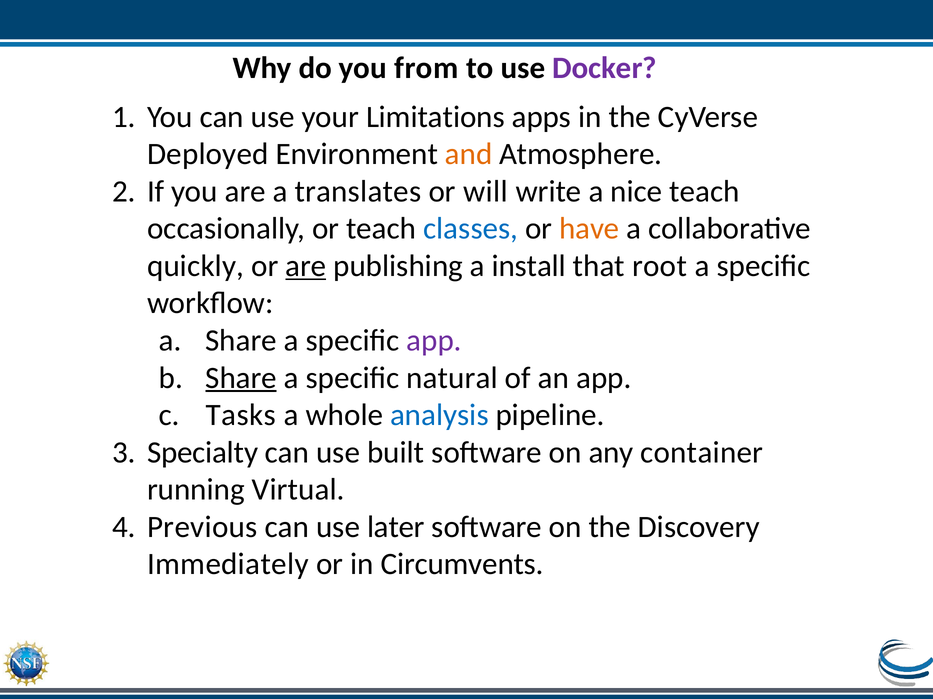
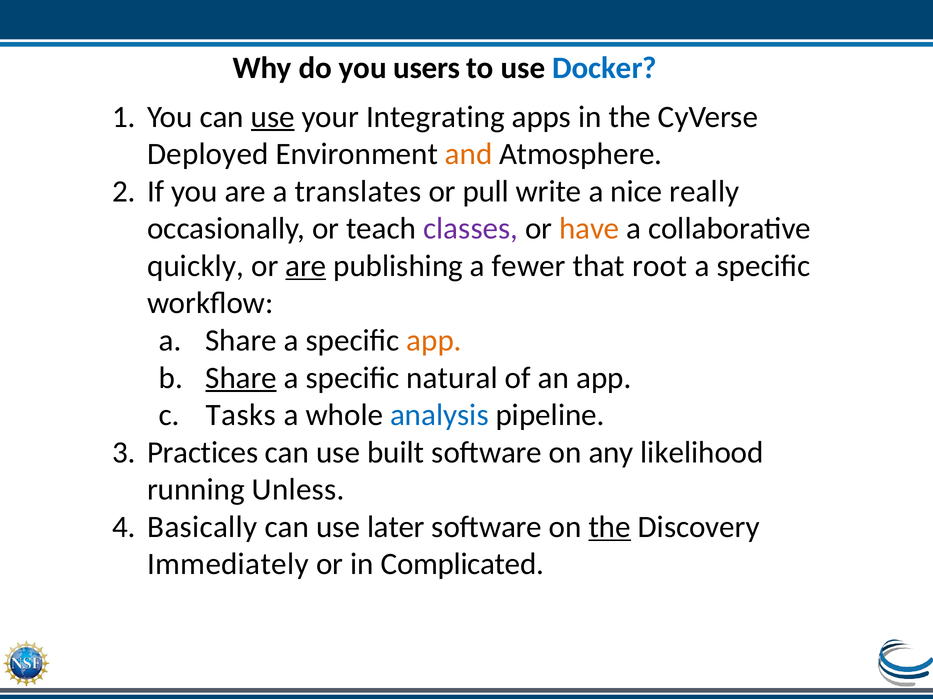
from: from -> users
Docker colour: purple -> blue
use at (273, 117) underline: none -> present
Limitations: Limitations -> Integrating
will: will -> pull
nice teach: teach -> really
classes colour: blue -> purple
install: install -> fewer
app at (434, 341) colour: purple -> orange
Specialty: Specialty -> Practices
container: container -> likelihood
Virtual: Virtual -> Unless
Previous: Previous -> Basically
the at (610, 527) underline: none -> present
Circumvents: Circumvents -> Complicated
